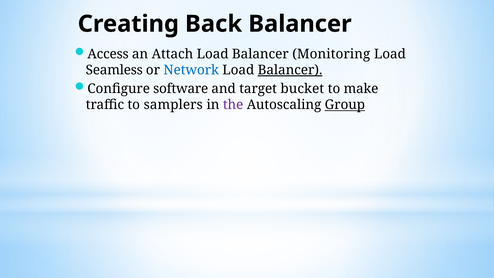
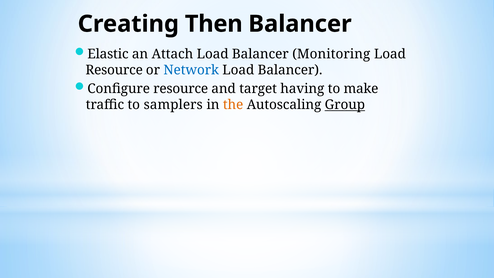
Back: Back -> Then
Access: Access -> Elastic
Seamless at (114, 70): Seamless -> Resource
Balancer at (290, 70) underline: present -> none
Configure software: software -> resource
bucket: bucket -> having
the colour: purple -> orange
